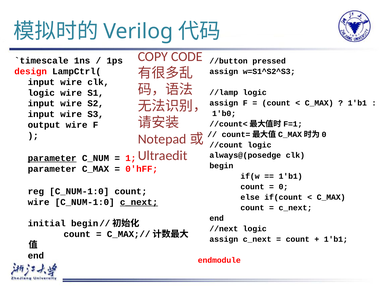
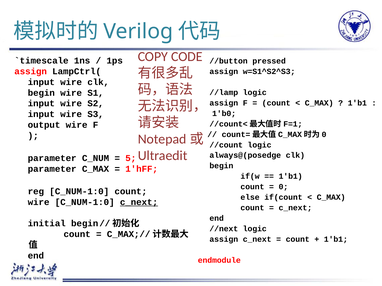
design at (31, 72): design -> assign
logic at (41, 93): logic -> begin
parameter at (52, 158) underline: present -> none
1: 1 -> 5
0'hFF: 0'hFF -> 1'hFF
